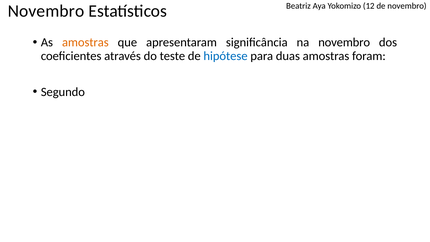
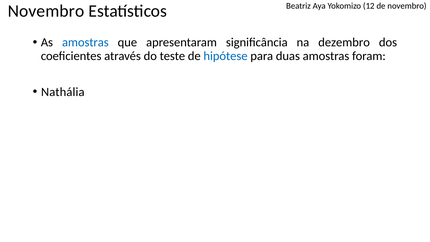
amostras at (85, 42) colour: orange -> blue
na novembro: novembro -> dezembro
Segundo: Segundo -> Nathália
